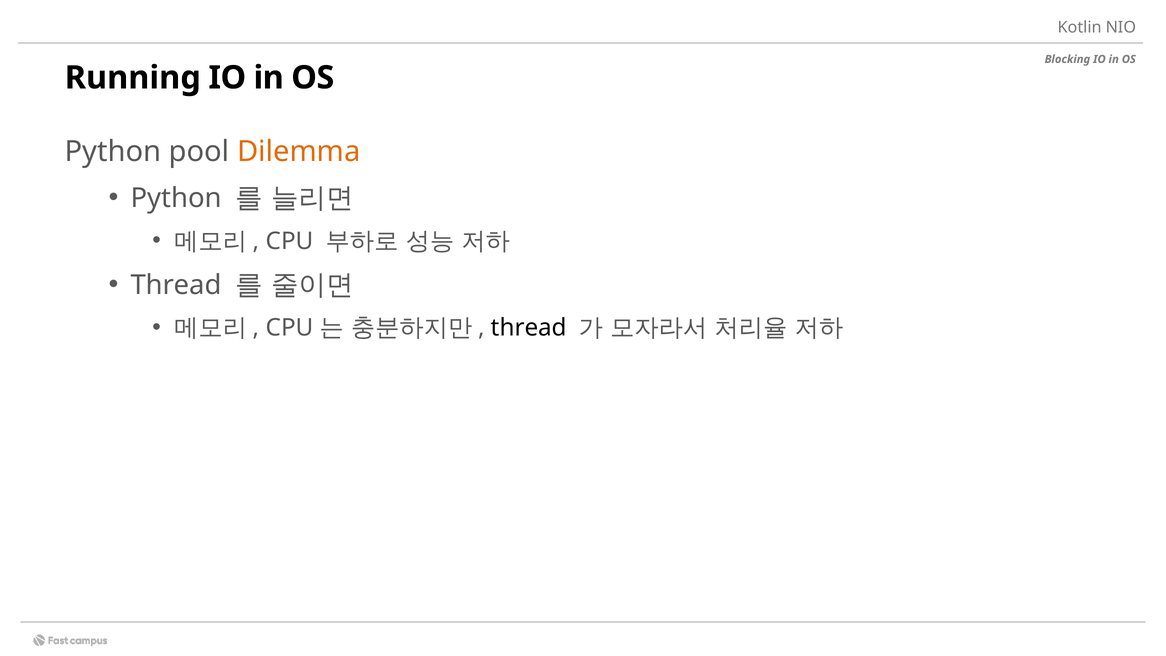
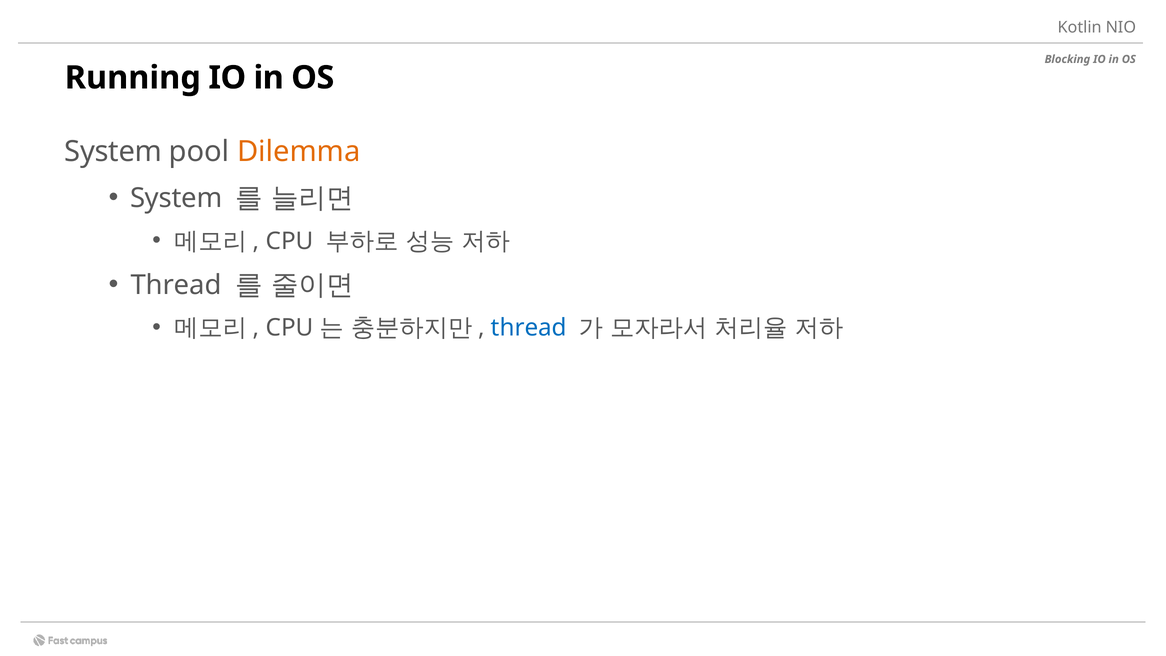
Python at (113, 152): Python -> System
Python at (176, 198): Python -> System
thread at (529, 328) colour: black -> blue
